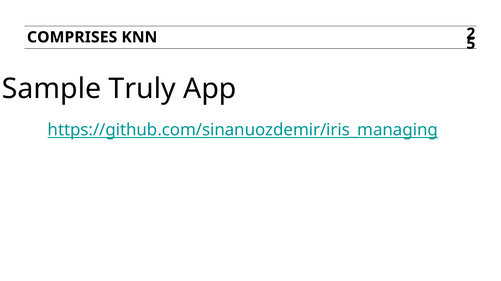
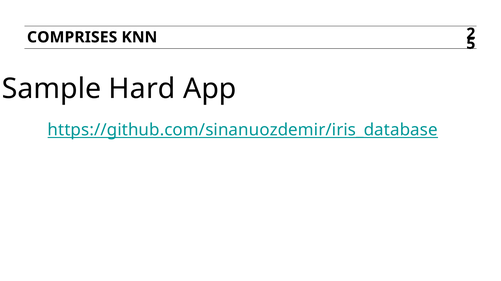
Truly: Truly -> Hard
https://github.com/sinanuozdemir/iris_managing: https://github.com/sinanuozdemir/iris_managing -> https://github.com/sinanuozdemir/iris_database
